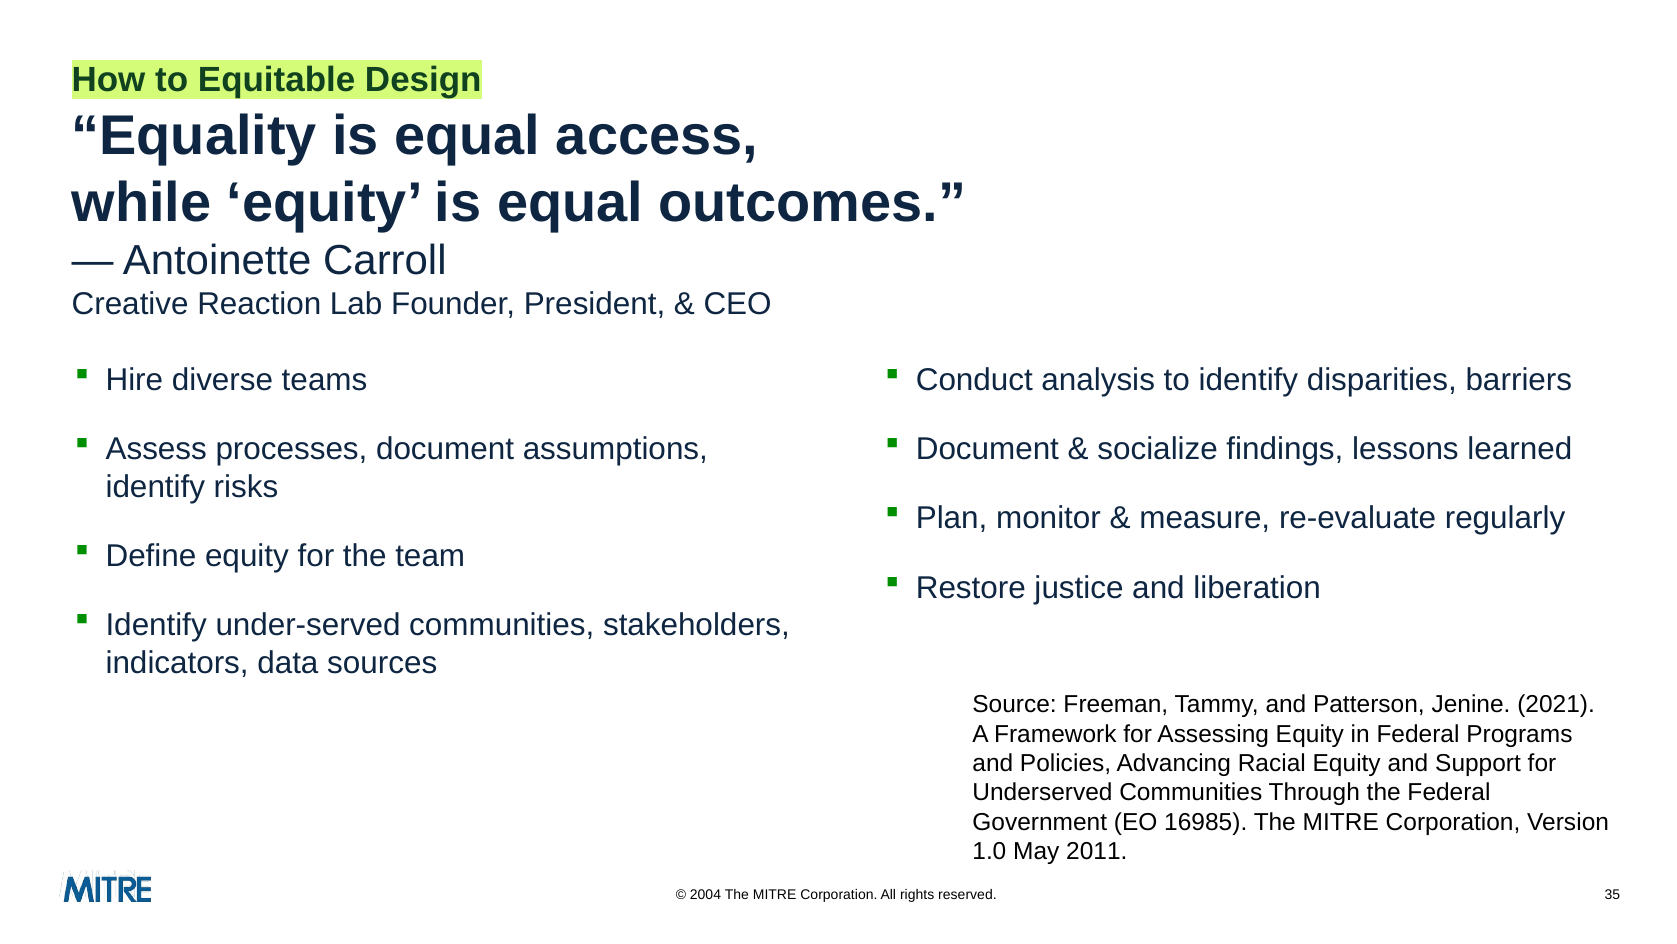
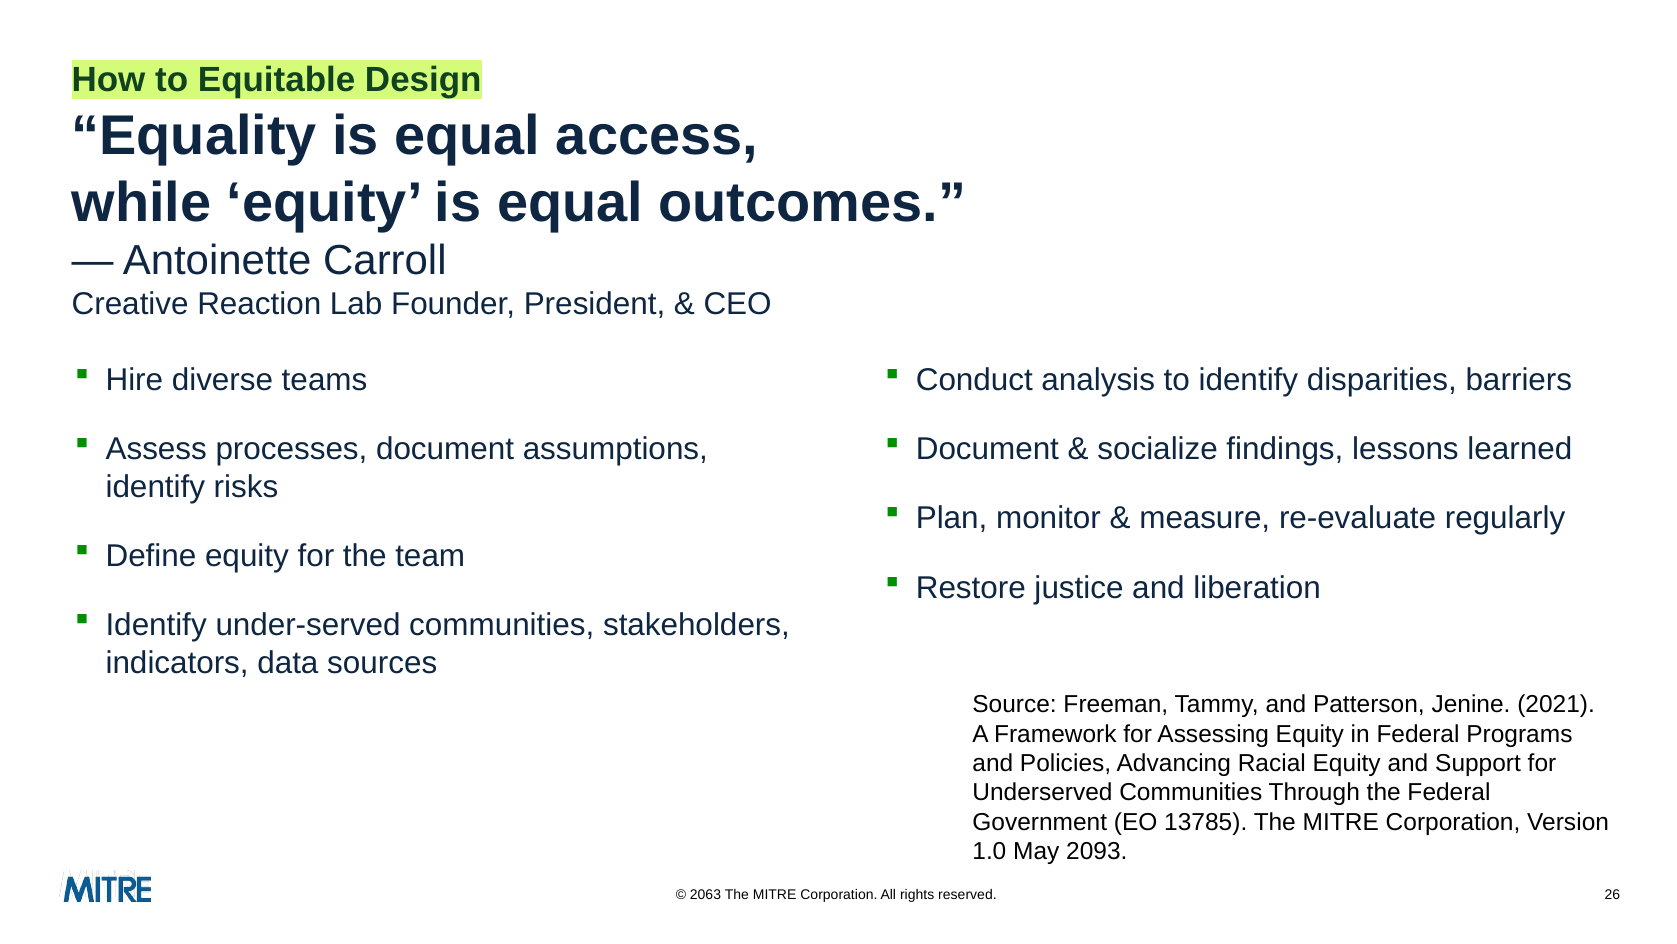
16985: 16985 -> 13785
2011: 2011 -> 2093
2004: 2004 -> 2063
35: 35 -> 26
